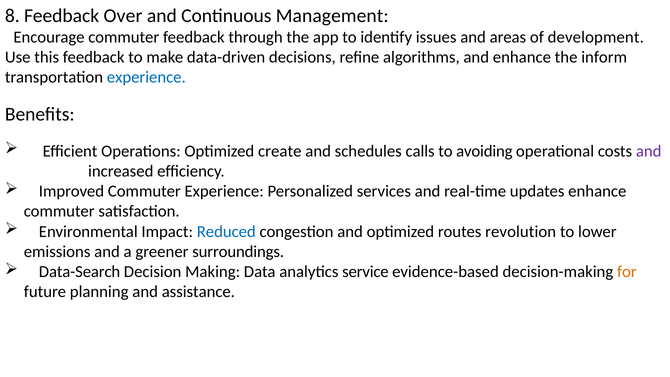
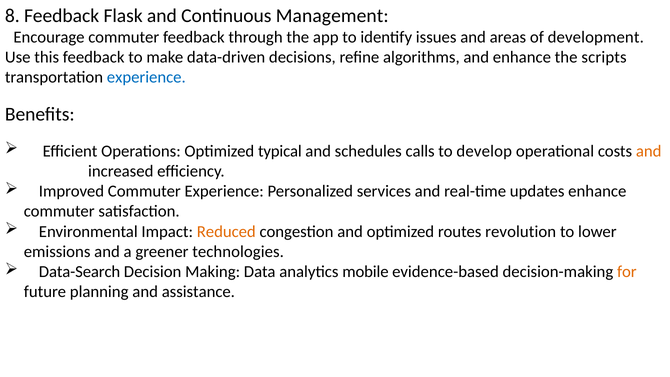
Over: Over -> Flask
inform: inform -> scripts
create: create -> typical
avoiding: avoiding -> develop
and at (649, 151) colour: purple -> orange
Reduced colour: blue -> orange
surroundings: surroundings -> technologies
service: service -> mobile
